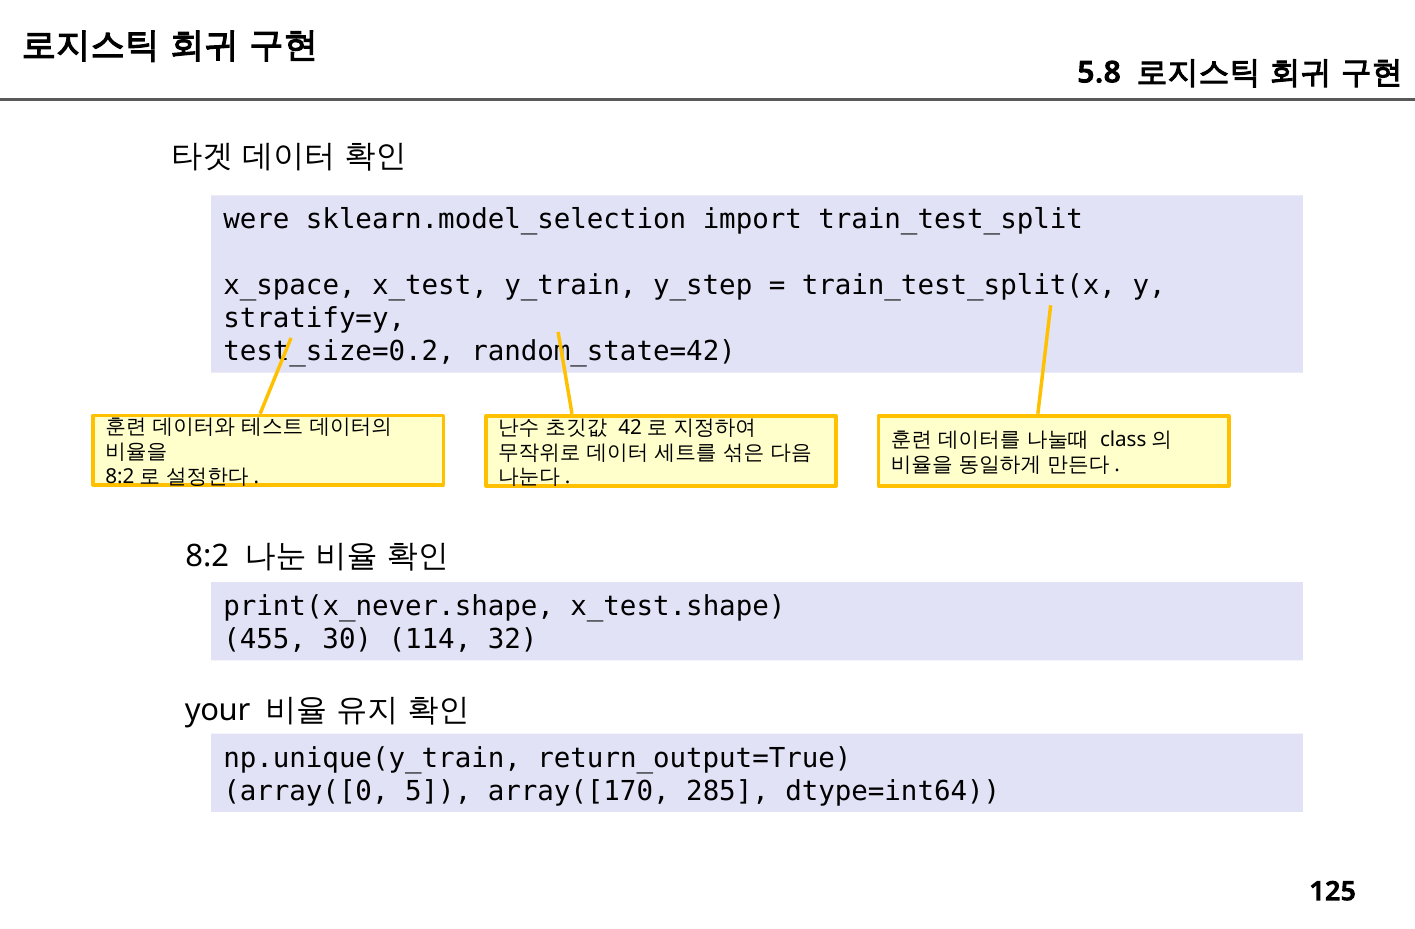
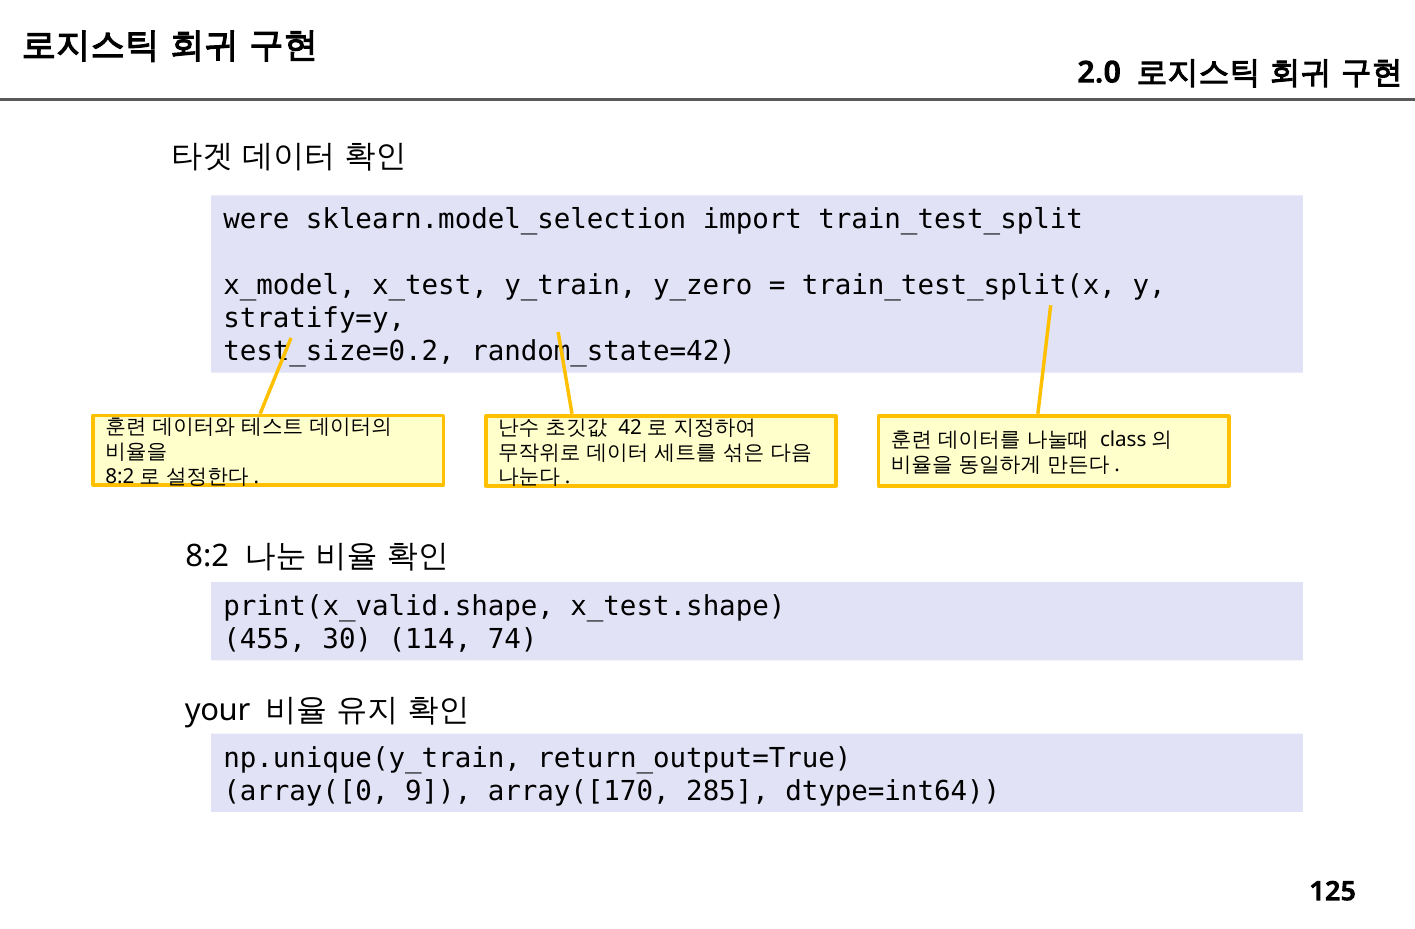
5.8: 5.8 -> 2.0
x_space: x_space -> x_model
y_step: y_step -> y_zero
print(x_never.shape: print(x_never.shape -> print(x_valid.shape
32: 32 -> 74
5: 5 -> 9
